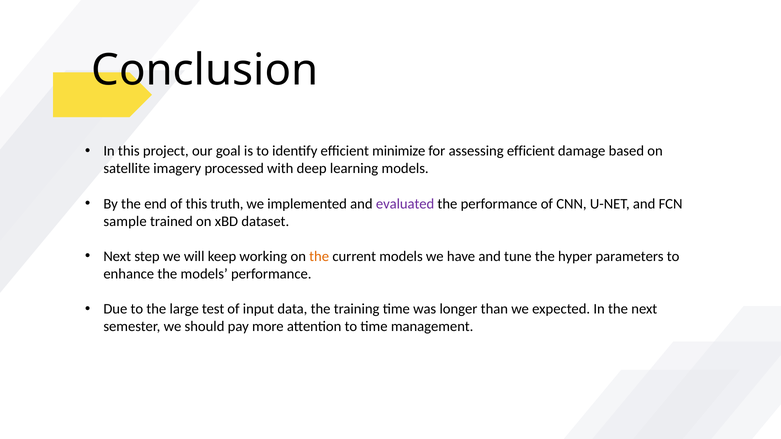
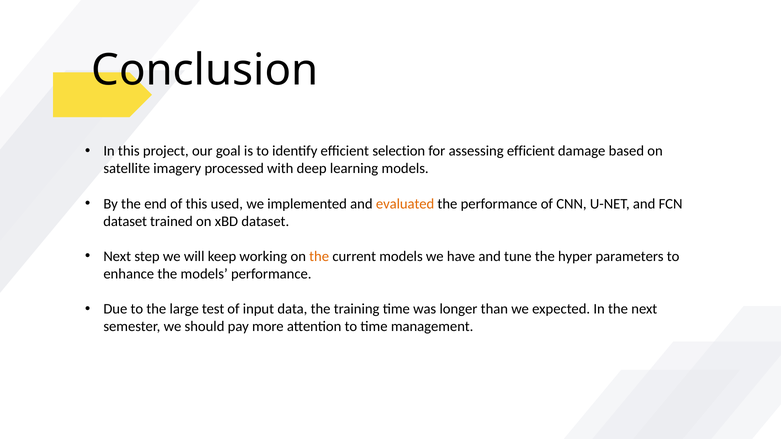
minimize: minimize -> selection
truth: truth -> used
evaluated colour: purple -> orange
sample at (125, 221): sample -> dataset
